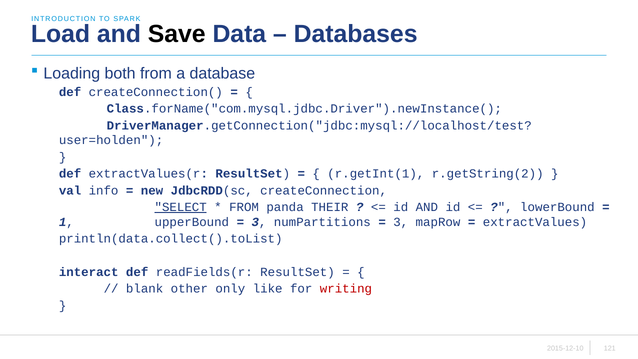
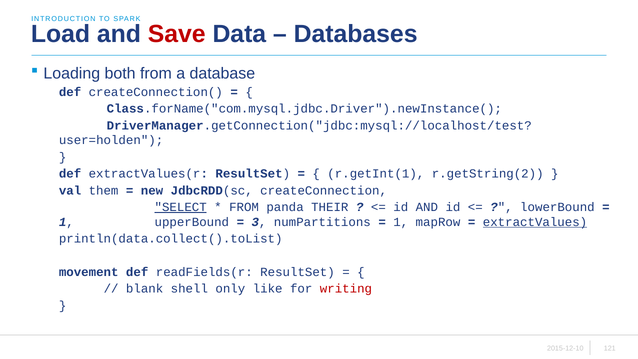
Save colour: black -> red
info: info -> them
3 at (401, 222): 3 -> 1
extractValues underline: none -> present
interact: interact -> movement
other: other -> shell
